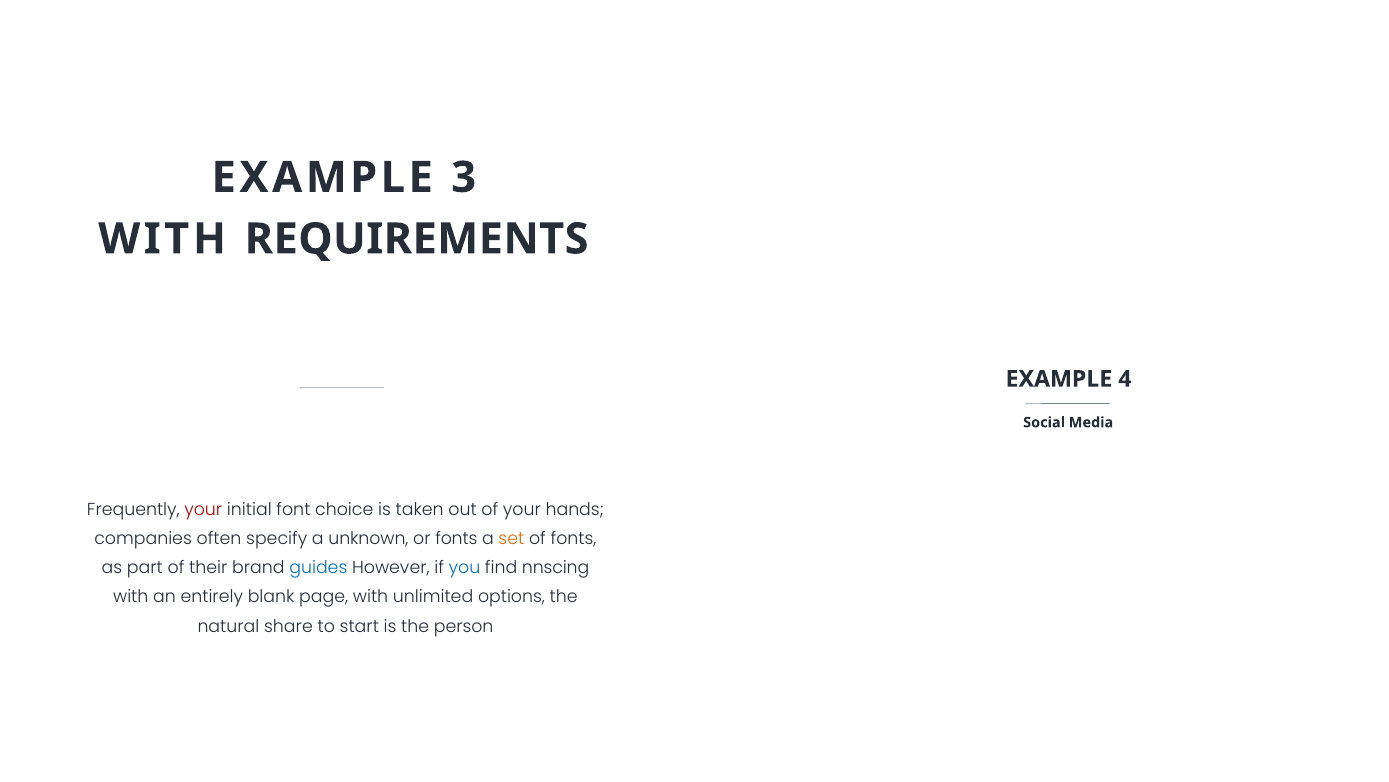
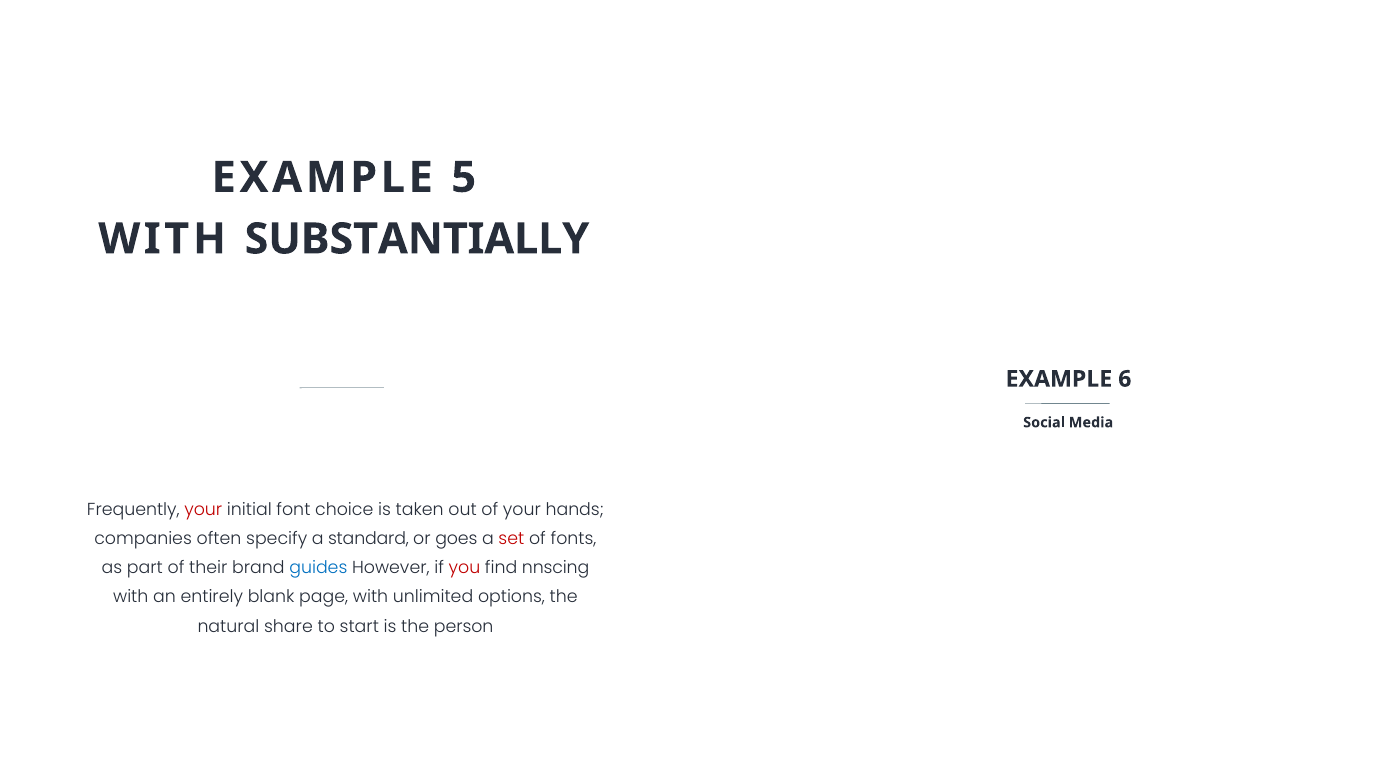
3: 3 -> 5
REQUIREMENTS: REQUIREMENTS -> SUBSTANTIALLY
4: 4 -> 6
unknown: unknown -> standard
or fonts: fonts -> goes
set colour: orange -> red
you colour: blue -> red
